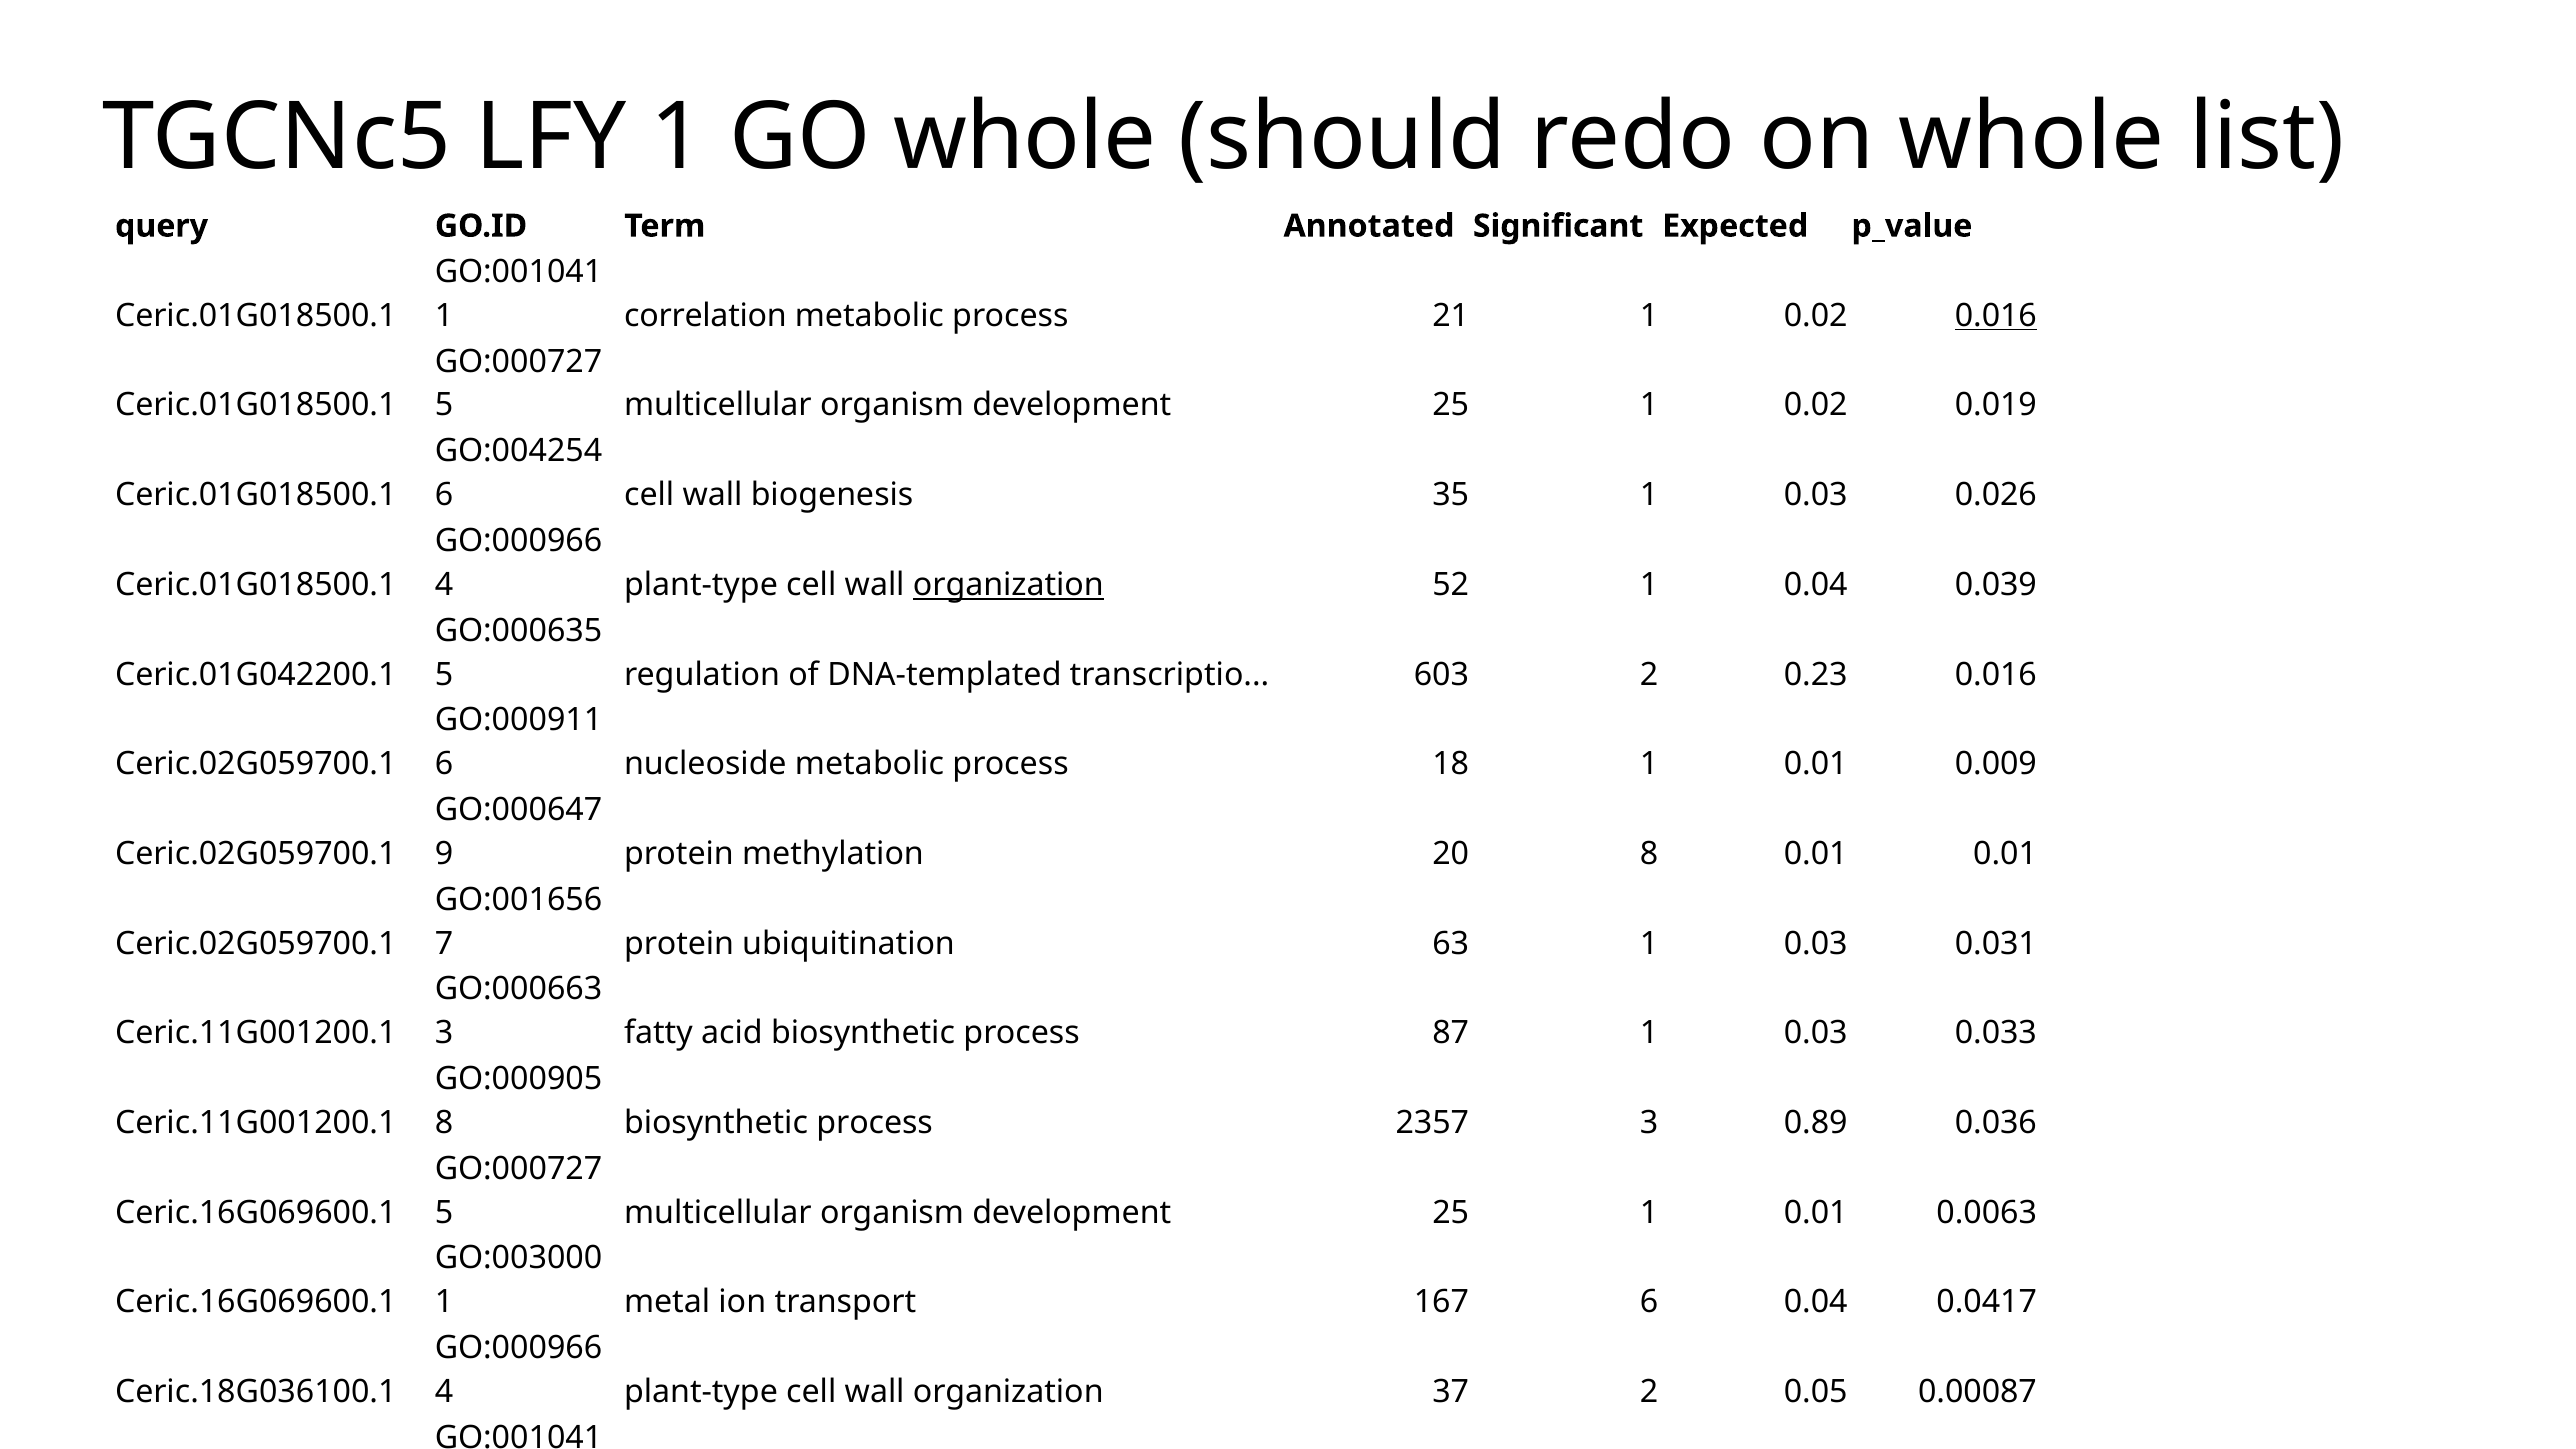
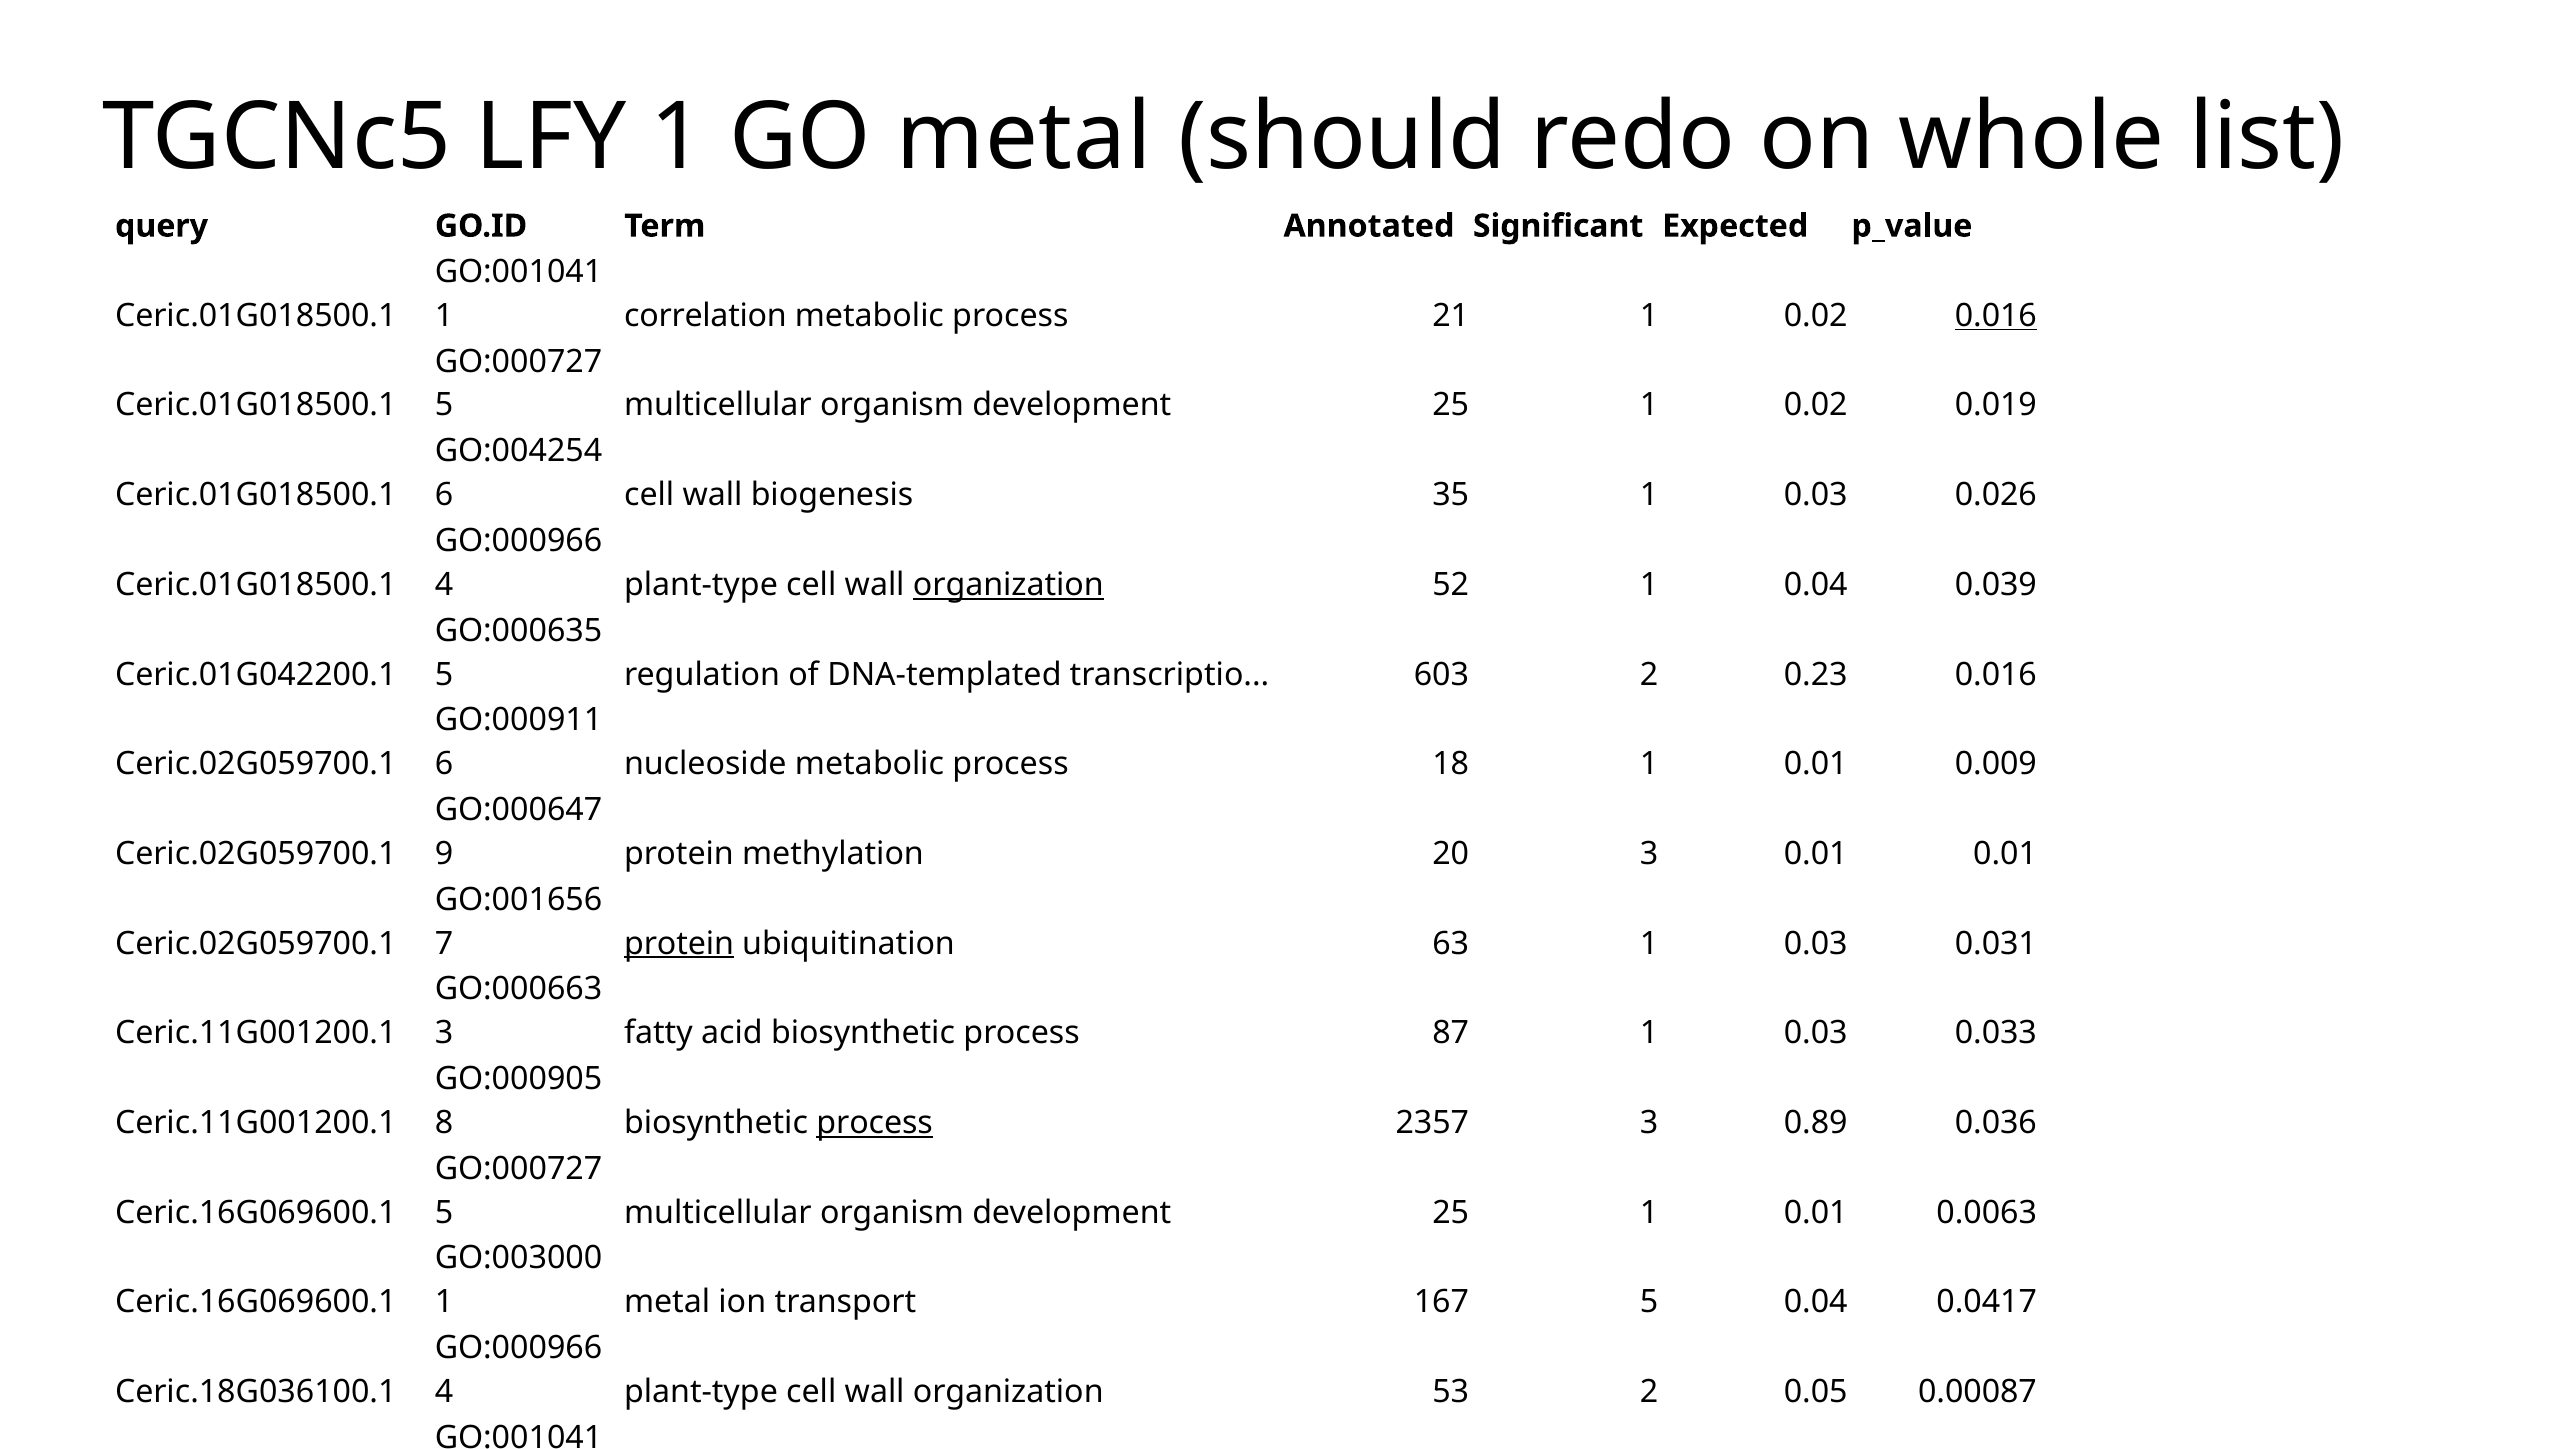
GO whole: whole -> metal
20 8: 8 -> 3
protein at (679, 943) underline: none -> present
process at (875, 1123) underline: none -> present
167 6: 6 -> 5
37: 37 -> 53
